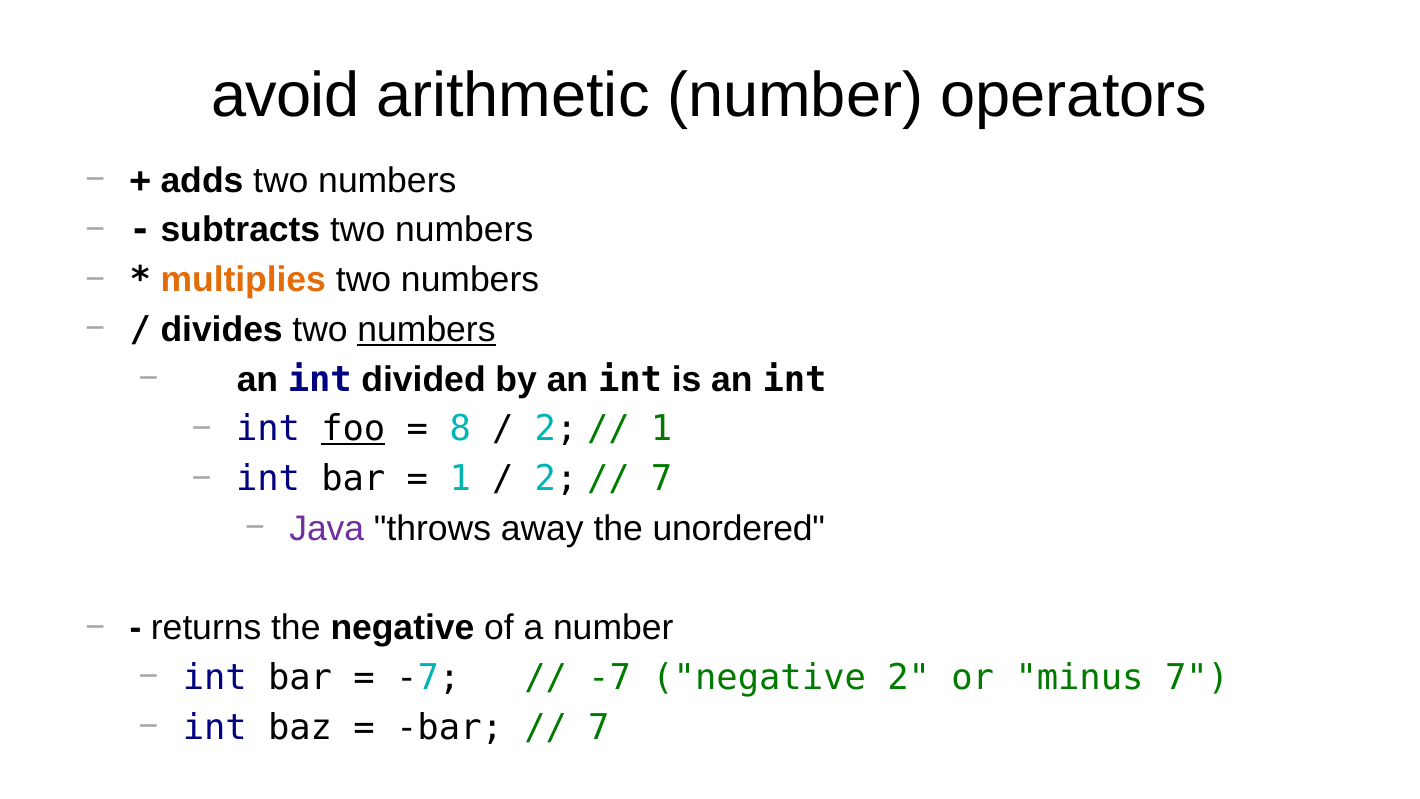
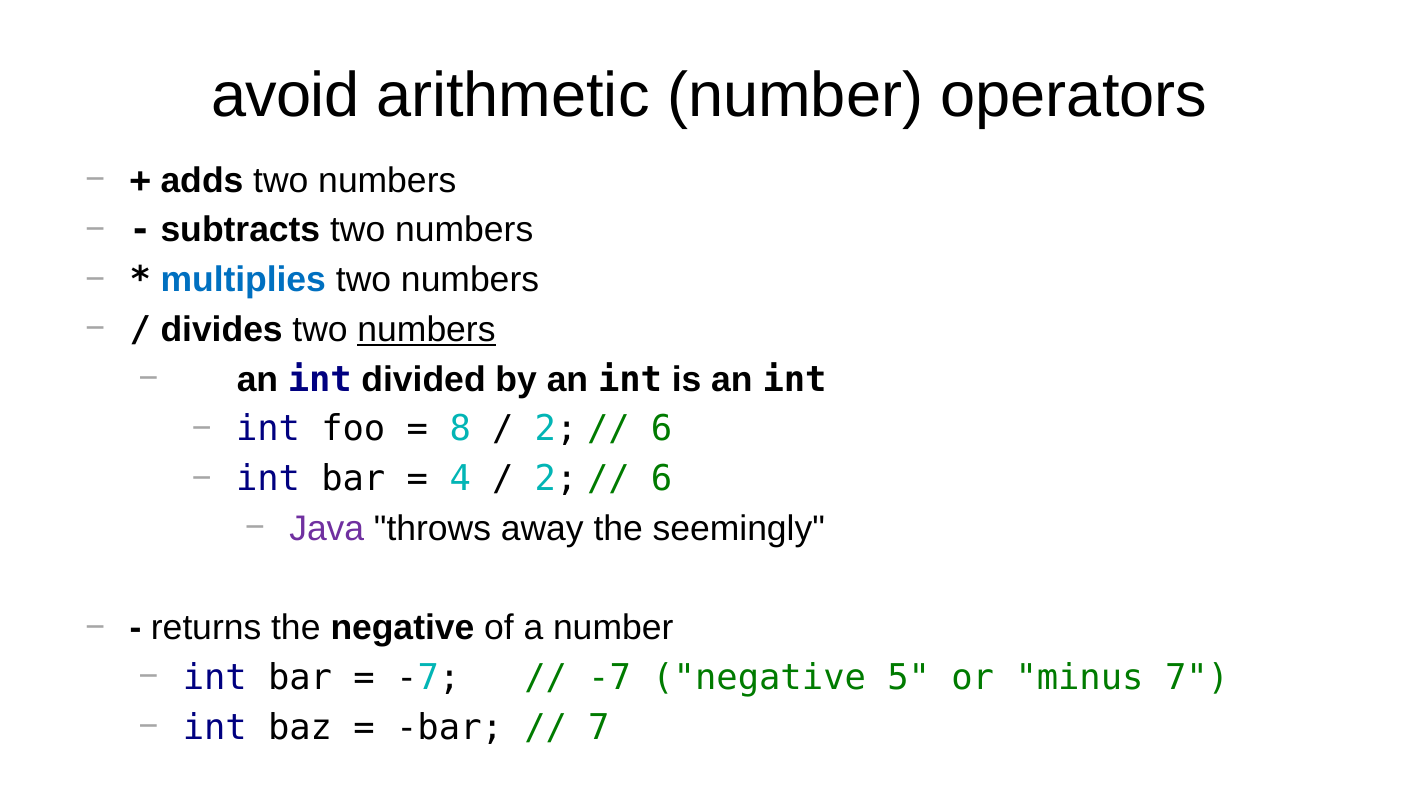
multiplies colour: orange -> blue
foo underline: present -> none
1 at (662, 429): 1 -> 6
1 at (460, 479): 1 -> 4
7 at (662, 479): 7 -> 6
unordered: unordered -> seemingly
negative 2: 2 -> 5
